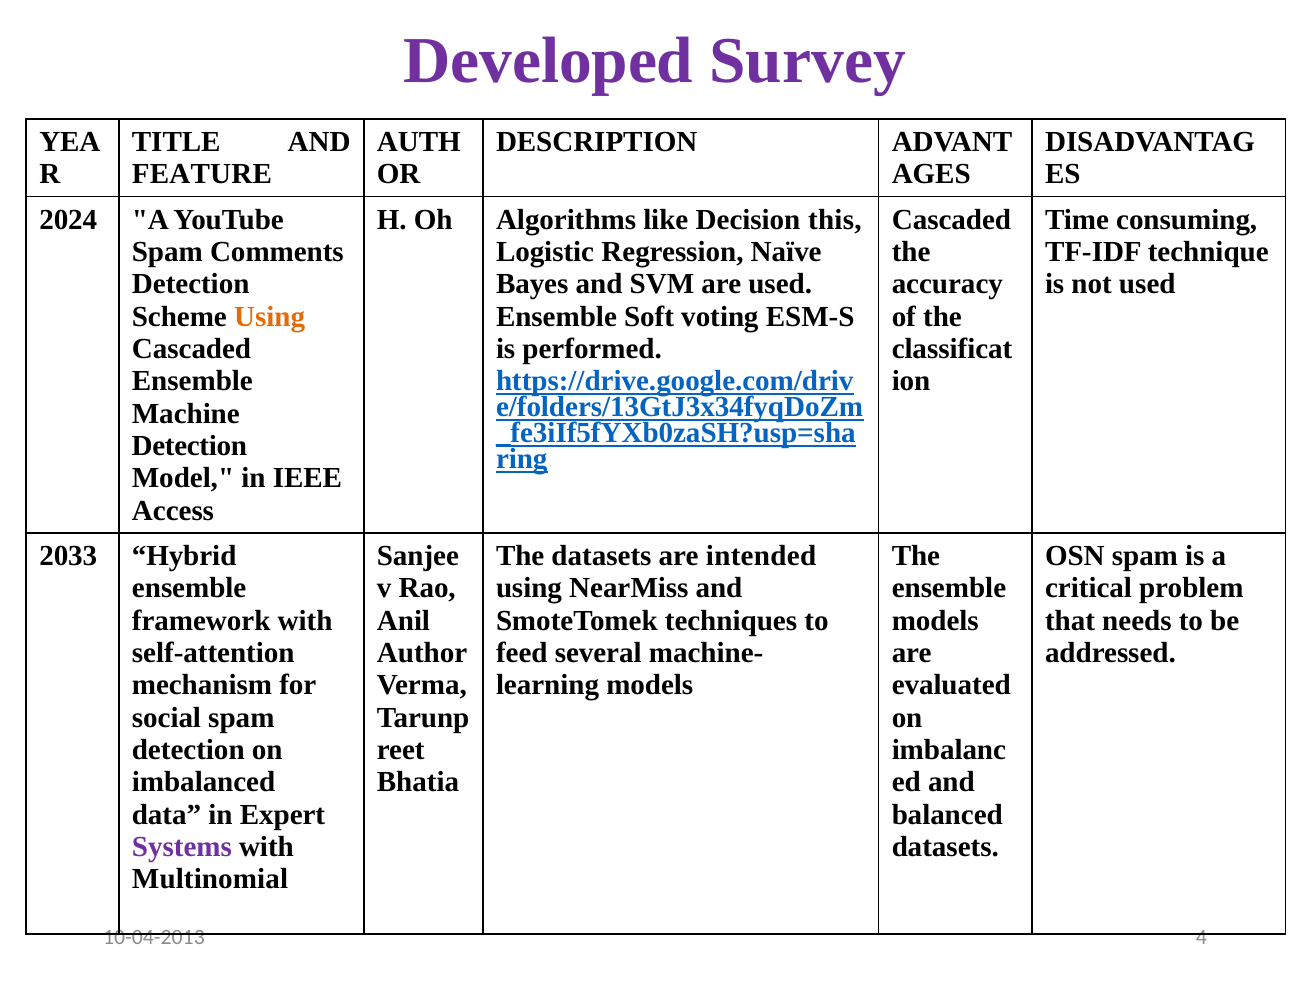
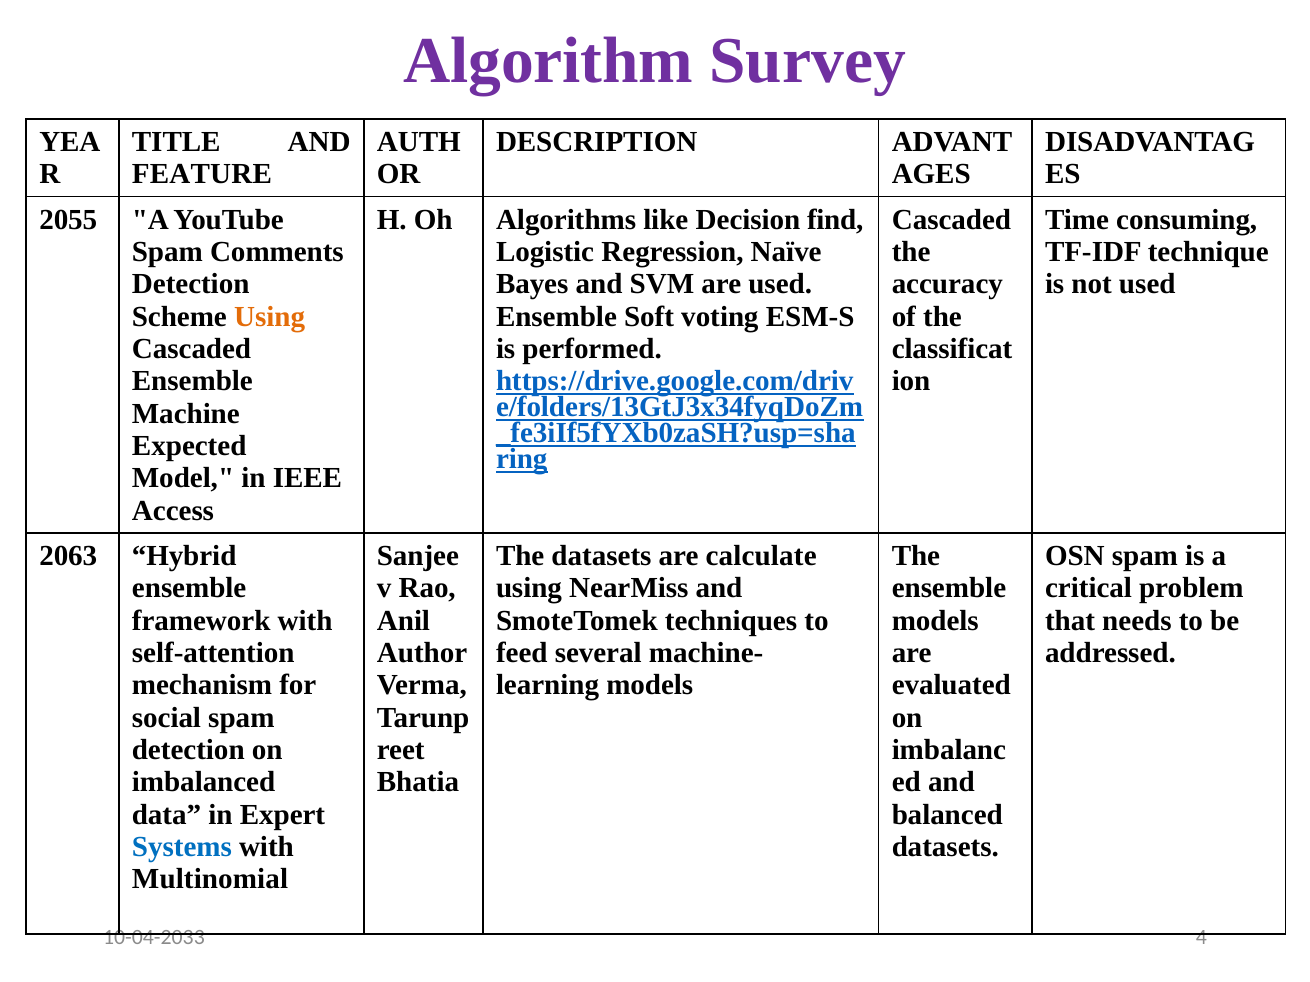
Developed: Developed -> Algorithm
2024: 2024 -> 2055
this: this -> find
Detection at (189, 446): Detection -> Expected
2033: 2033 -> 2063
intended: intended -> calculate
Systems colour: purple -> blue
10-04-2013: 10-04-2013 -> 10-04-2033
